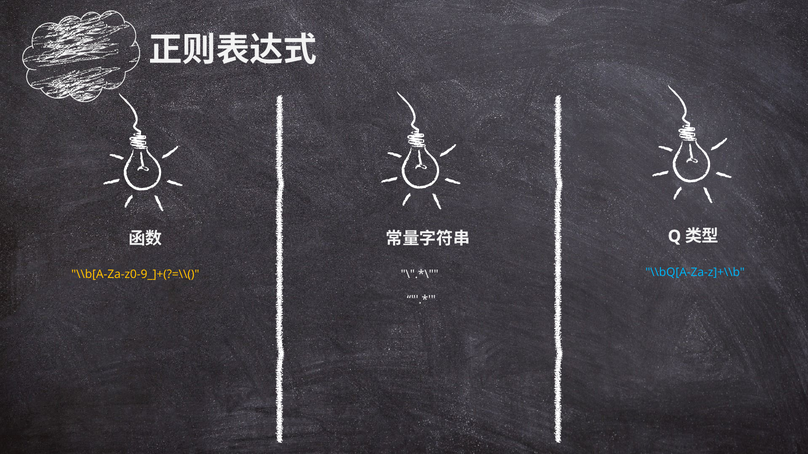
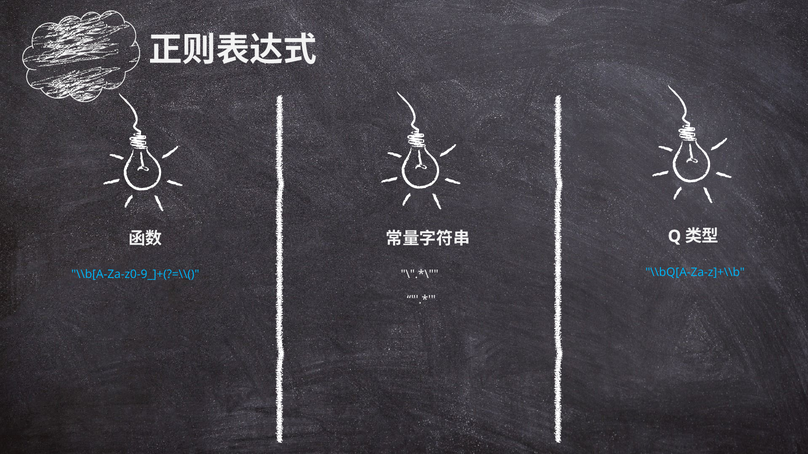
\\b[A-Za-z0-9_]+(?=\\( colour: yellow -> light blue
